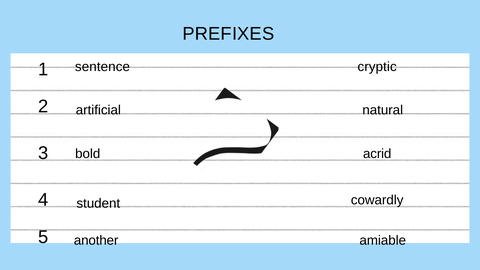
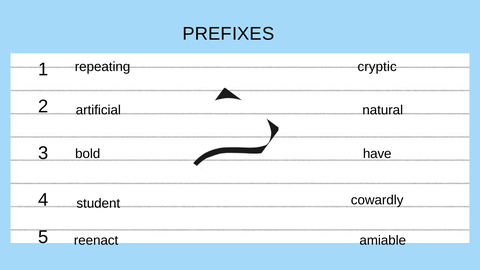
sentence: sentence -> repeating
acrid: acrid -> have
another: another -> reenact
